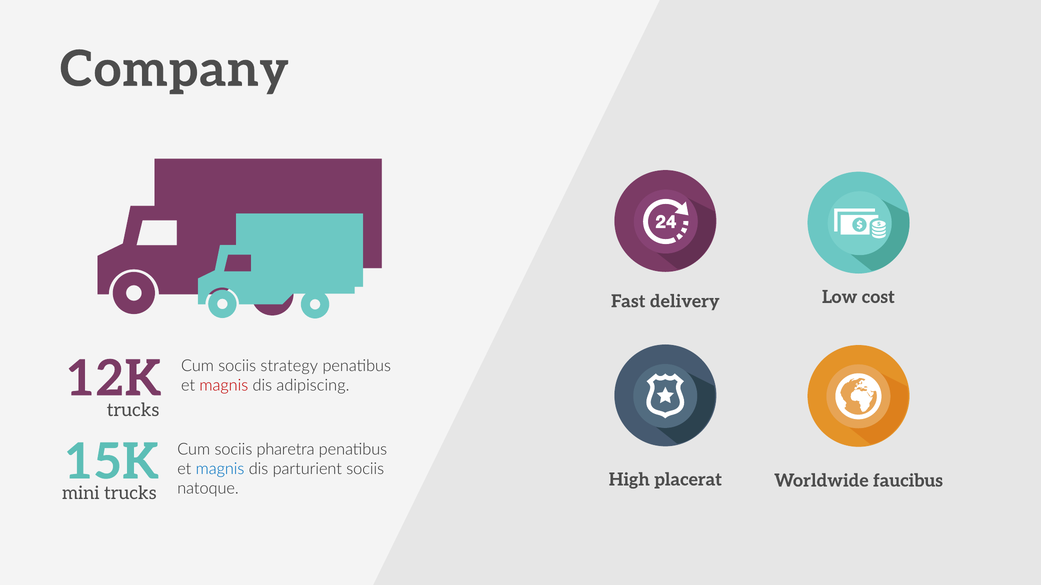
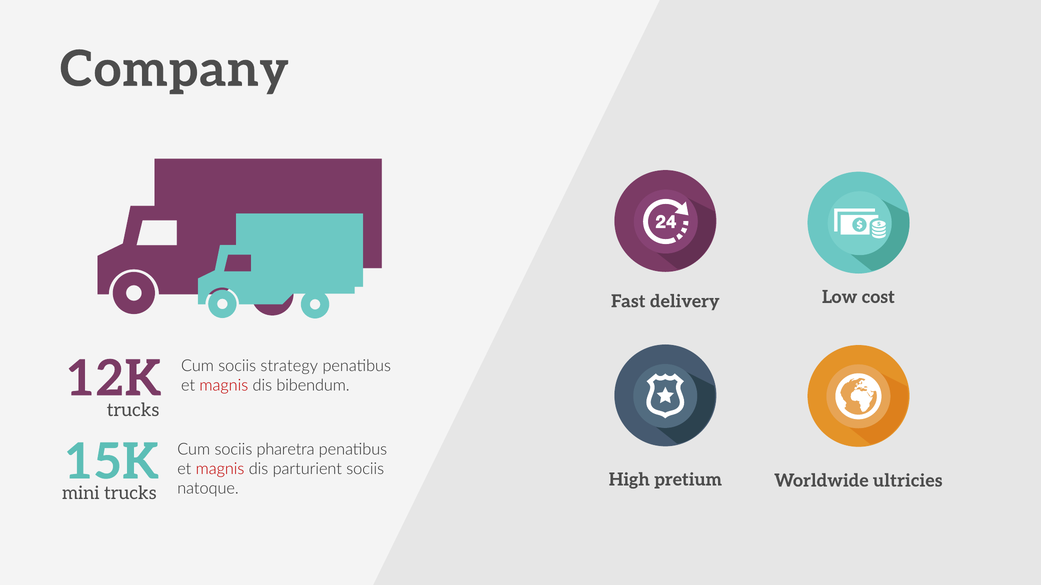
adipiscing: adipiscing -> bibendum
magnis at (220, 470) colour: blue -> red
faucibus: faucibus -> ultricies
placerat: placerat -> pretium
